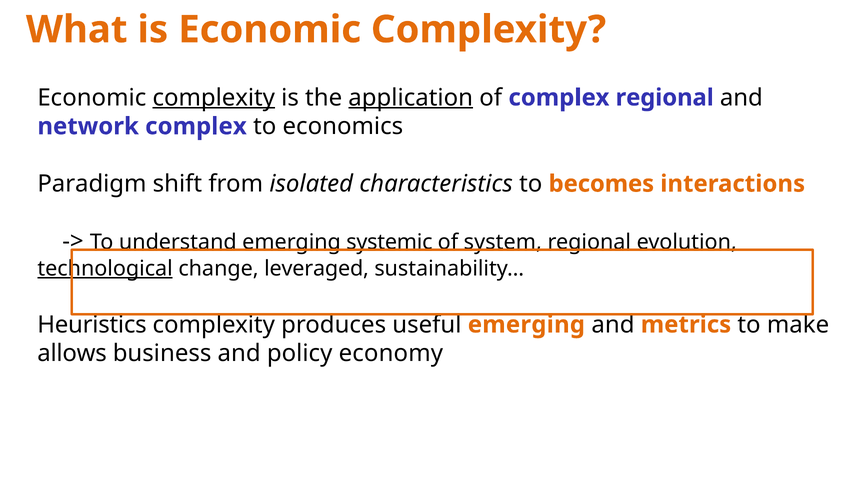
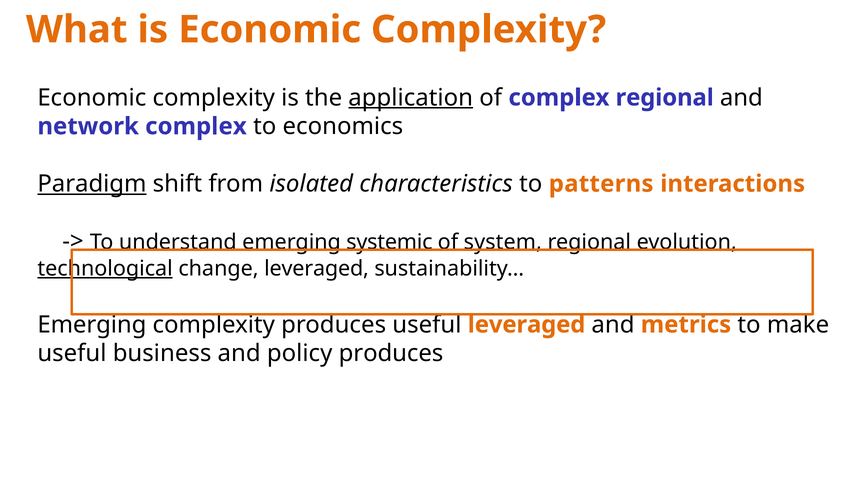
complexity at (214, 98) underline: present -> none
Paradigm underline: none -> present
becomes: becomes -> patterns
Heuristics at (92, 325): Heuristics -> Emerging
useful emerging: emerging -> leveraged
allows at (72, 354): allows -> useful
policy economy: economy -> produces
